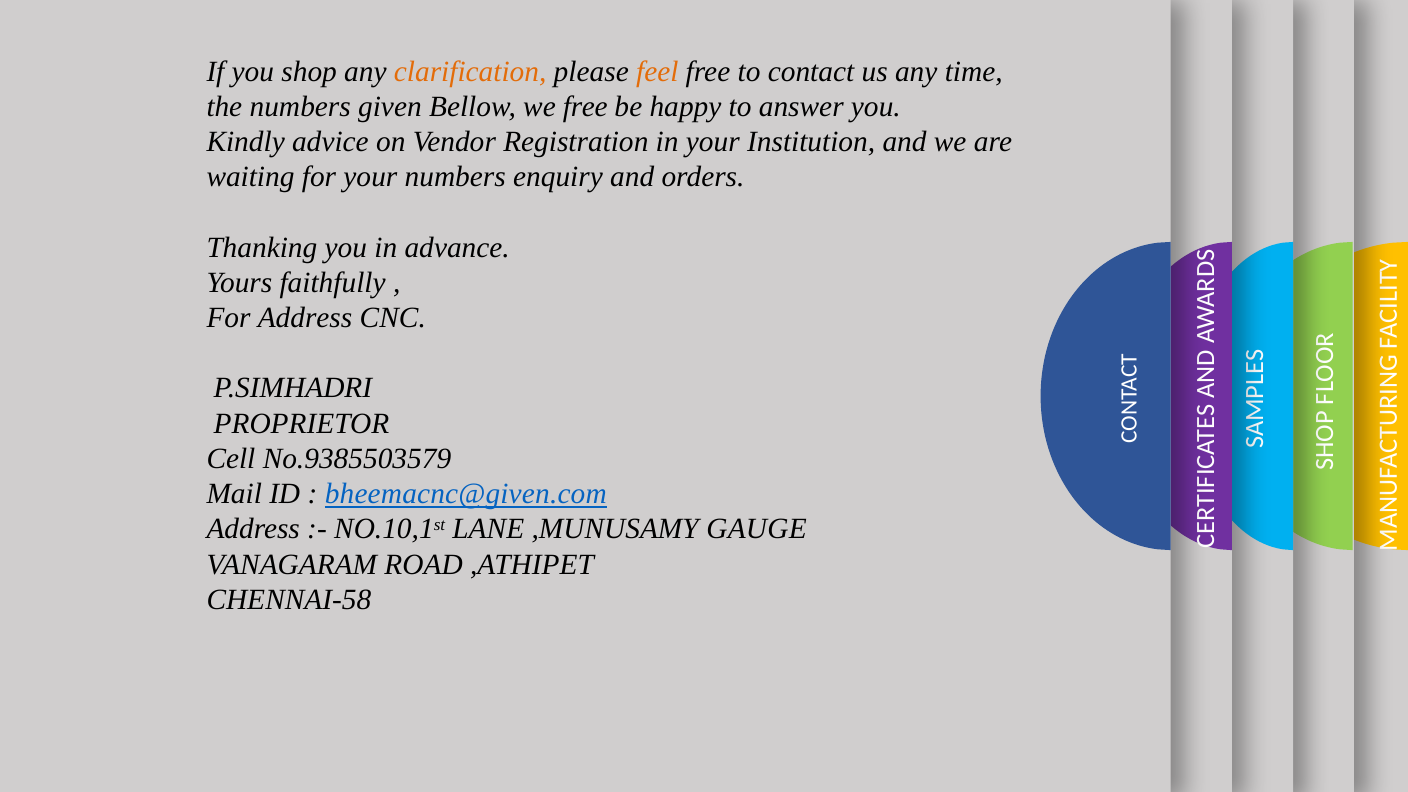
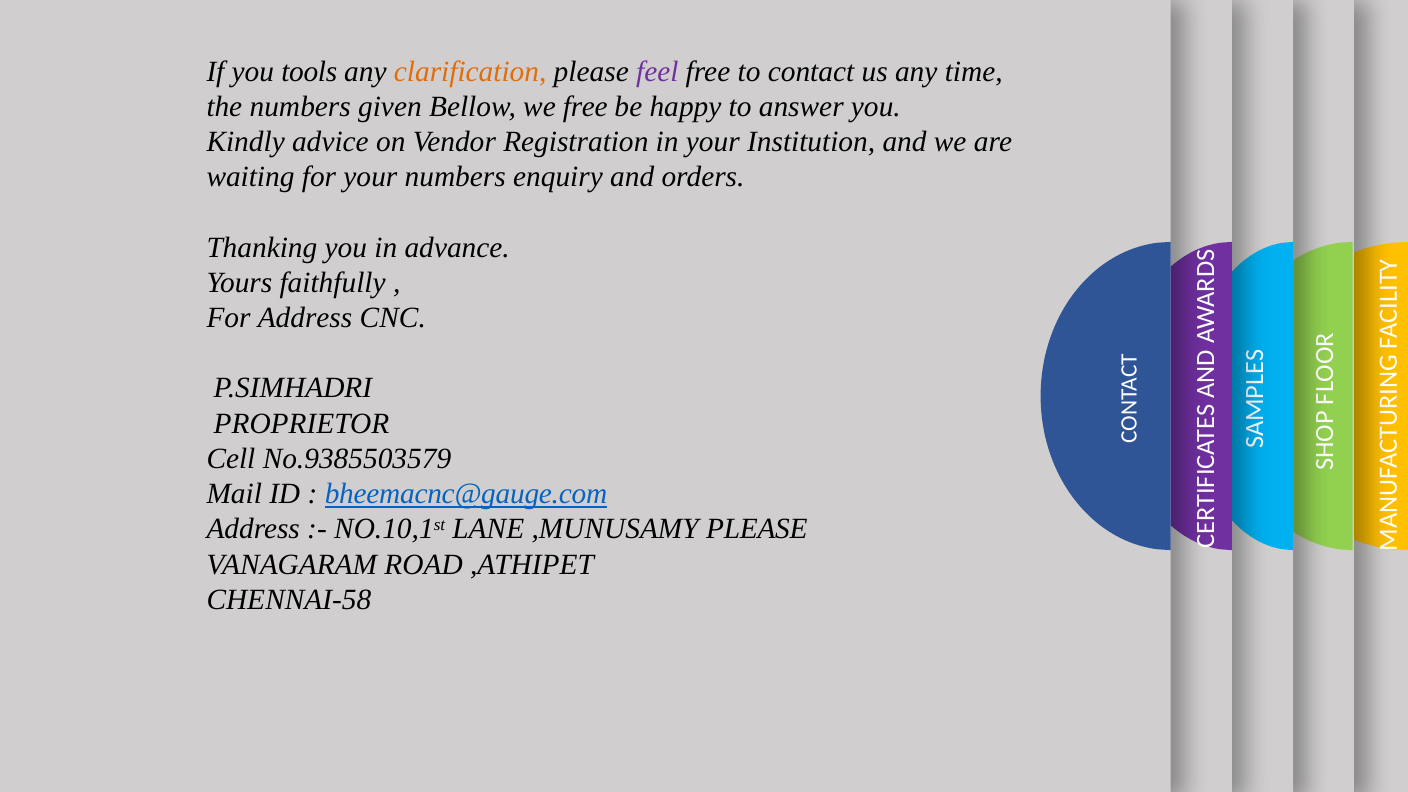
shop: shop -> tools
feel colour: orange -> purple
bheemacnc@given.com: bheemacnc@given.com -> bheemacnc@gauge.com
,MUNUSAMY GAUGE: GAUGE -> PLEASE
